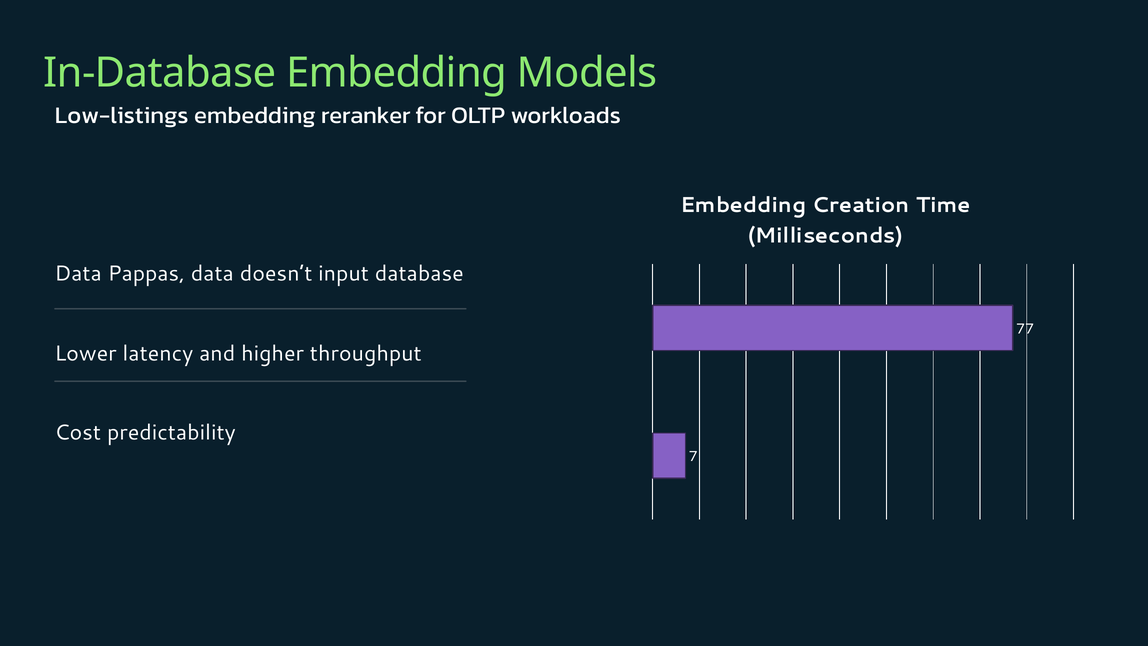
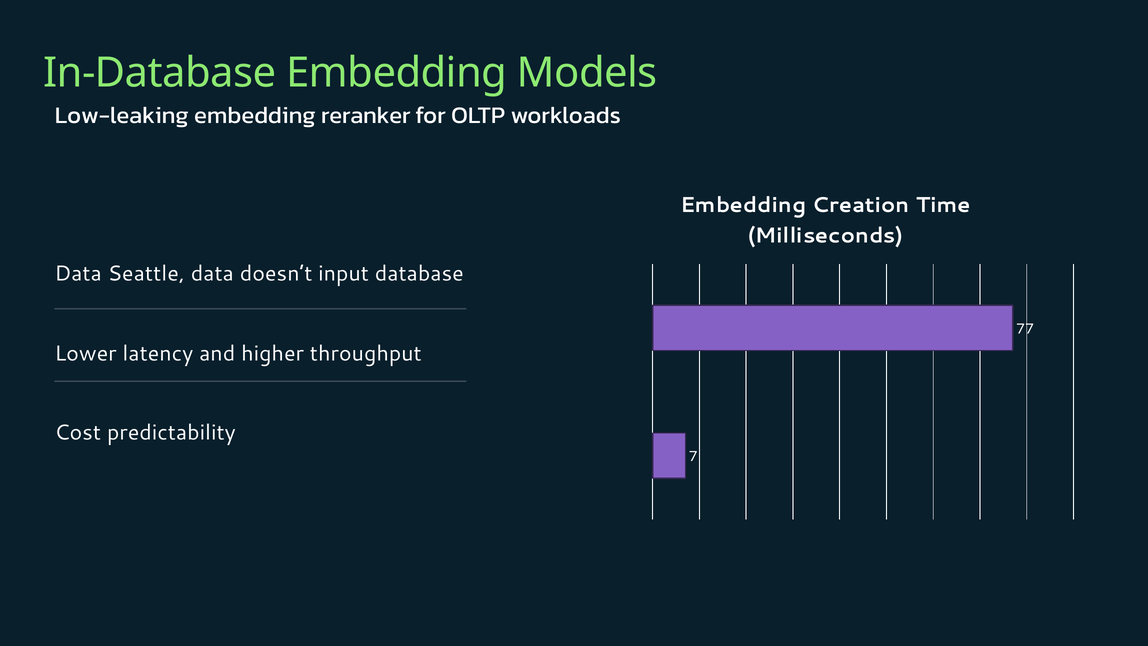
Low-listings: Low-listings -> Low-leaking
Pappas: Pappas -> Seattle
